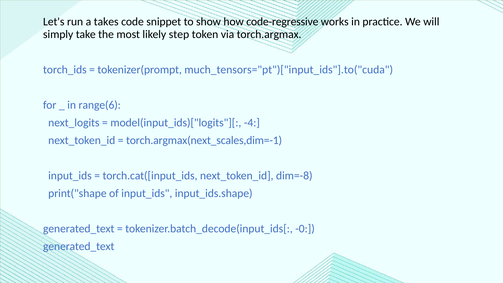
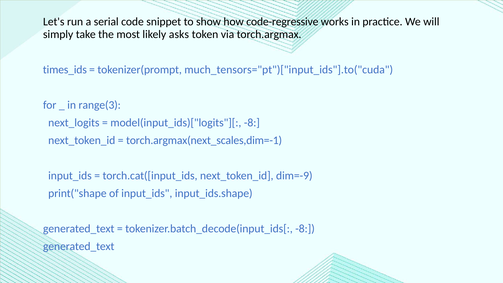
takes: takes -> serial
step: step -> asks
torch_ids: torch_ids -> times_ids
range(6: range(6 -> range(3
model(input_ids)["logits"][ -4: -4 -> -8
dim=-8: dim=-8 -> dim=-9
tokenizer.batch_decode(input_ids[ -0: -0 -> -8
